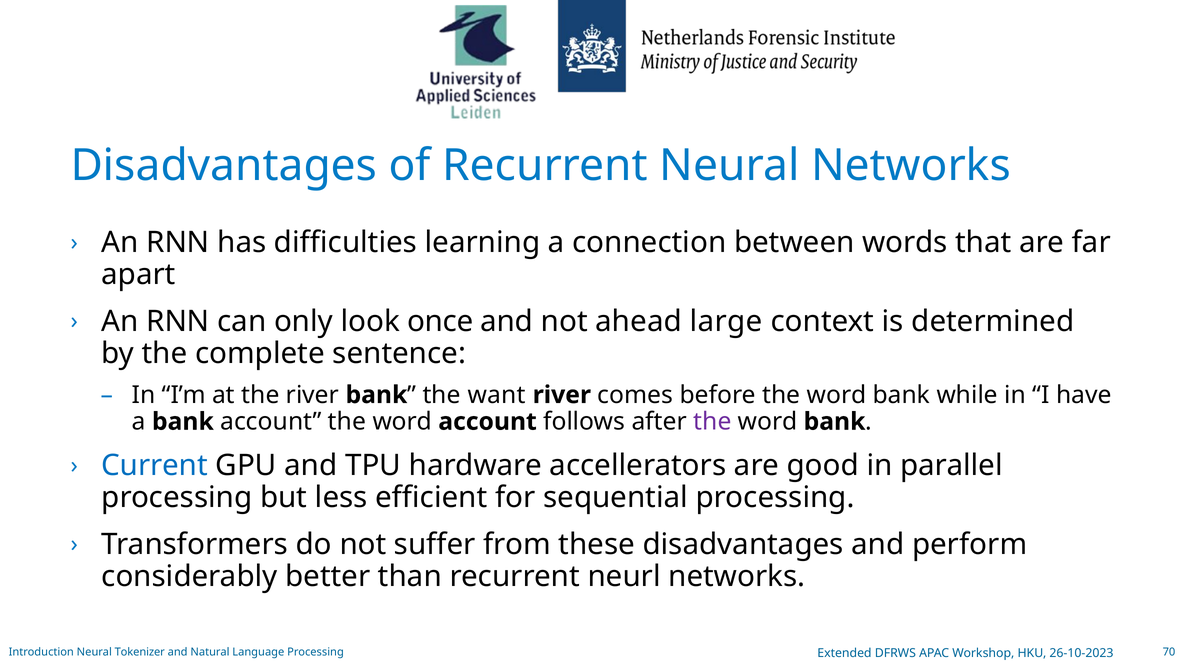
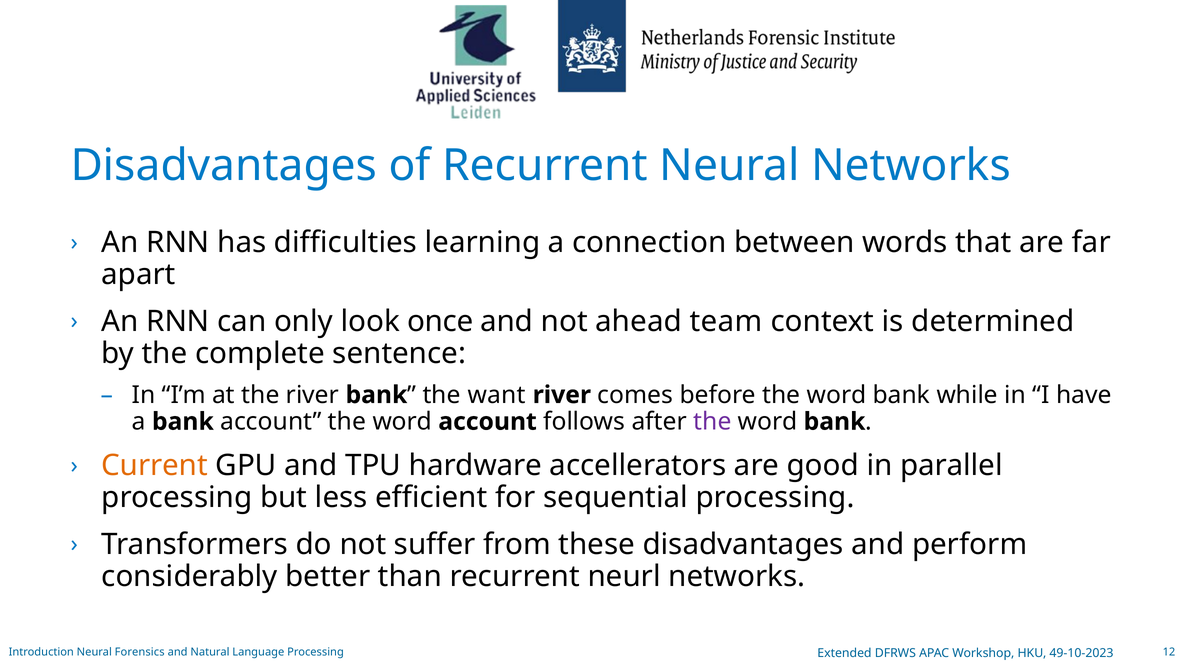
large: large -> team
Current colour: blue -> orange
Tokenizer: Tokenizer -> Forensics
70: 70 -> 12
26-10-2023: 26-10-2023 -> 49-10-2023
